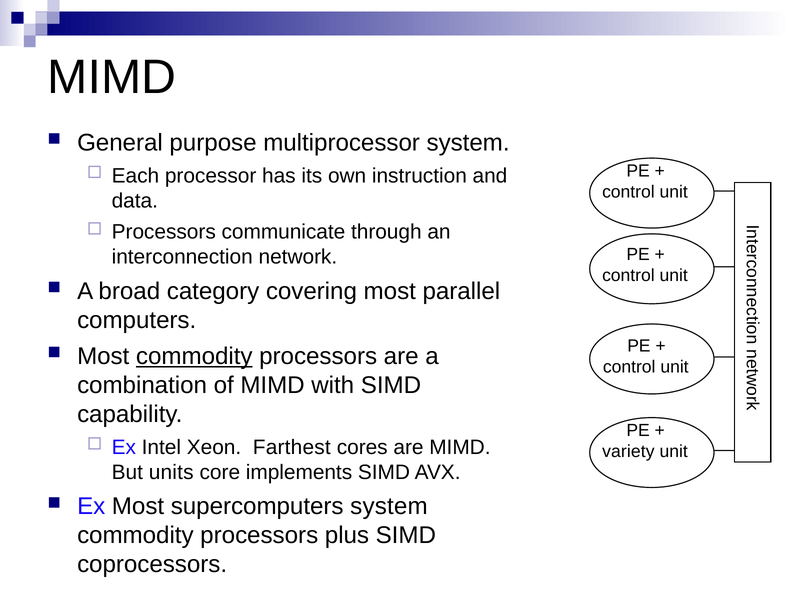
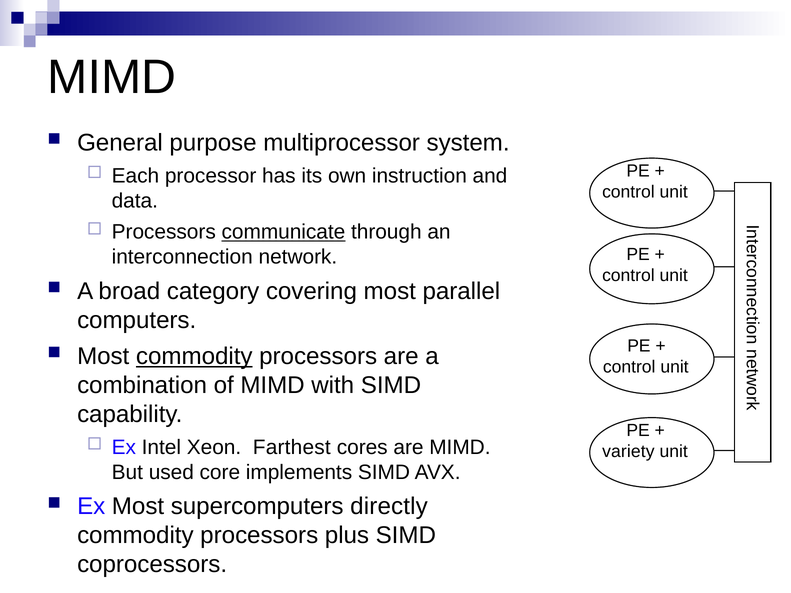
communicate underline: none -> present
units: units -> used
supercomputers system: system -> directly
